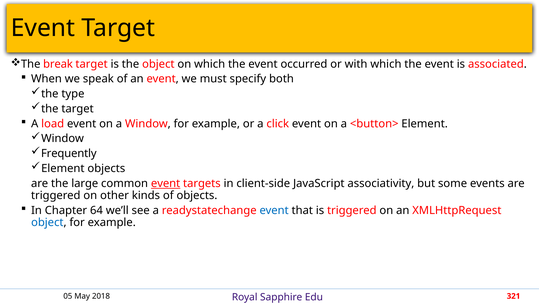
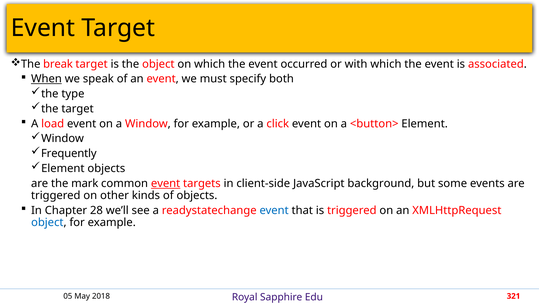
When underline: none -> present
large: large -> mark
associativity: associativity -> background
64: 64 -> 28
